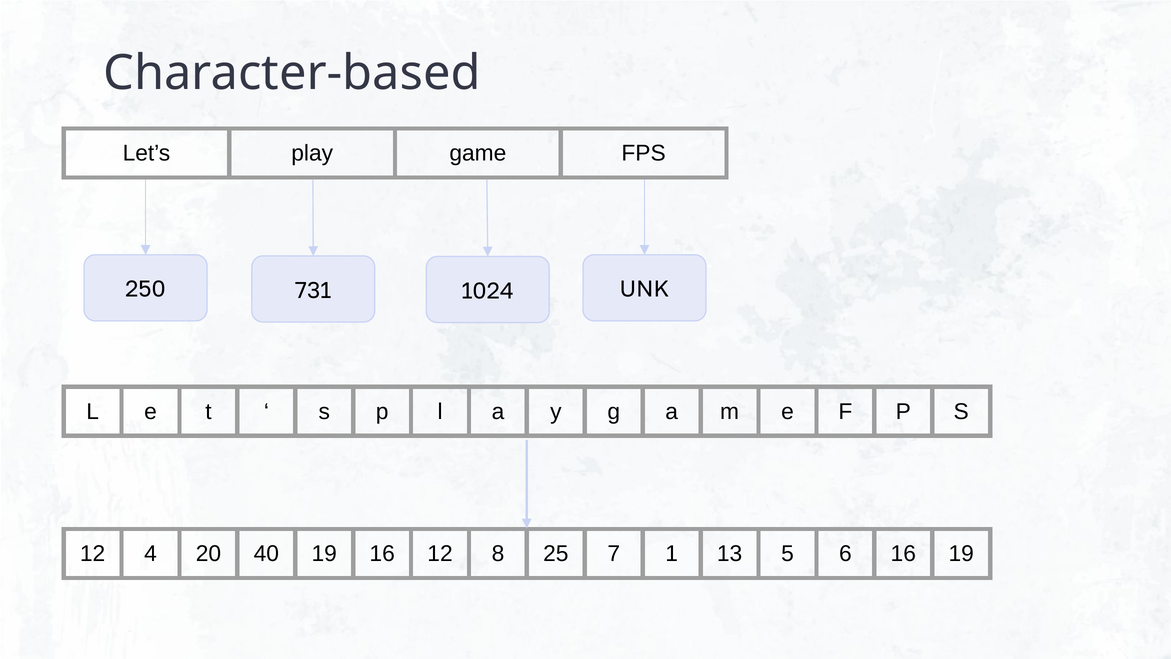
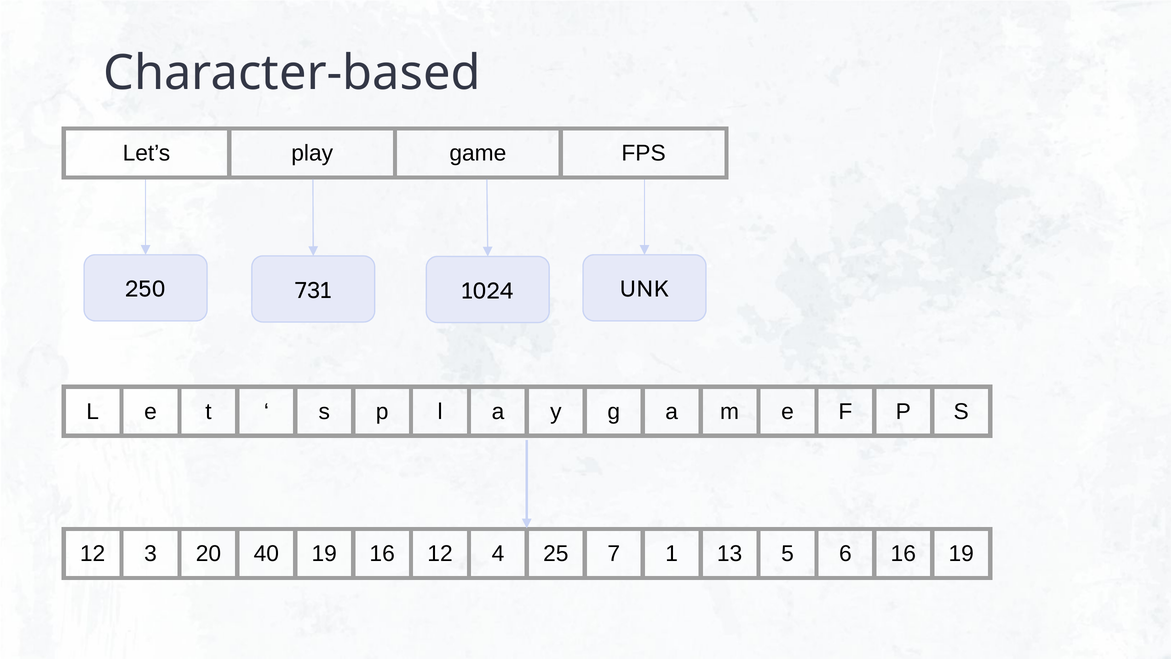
4: 4 -> 3
8: 8 -> 4
